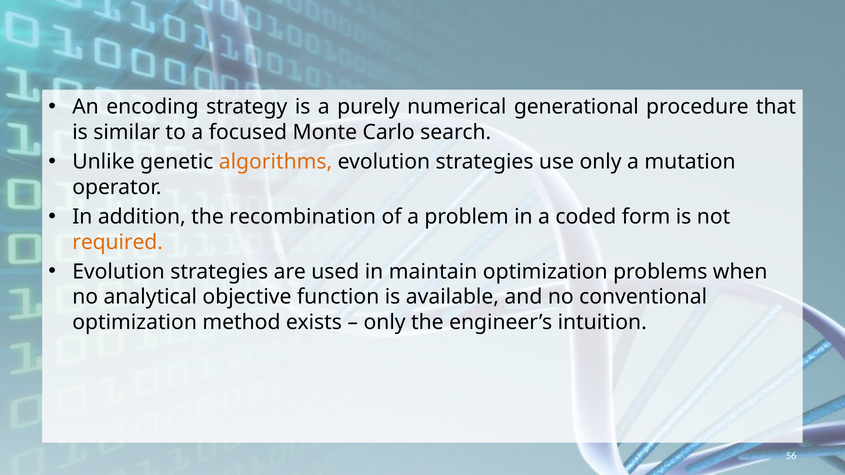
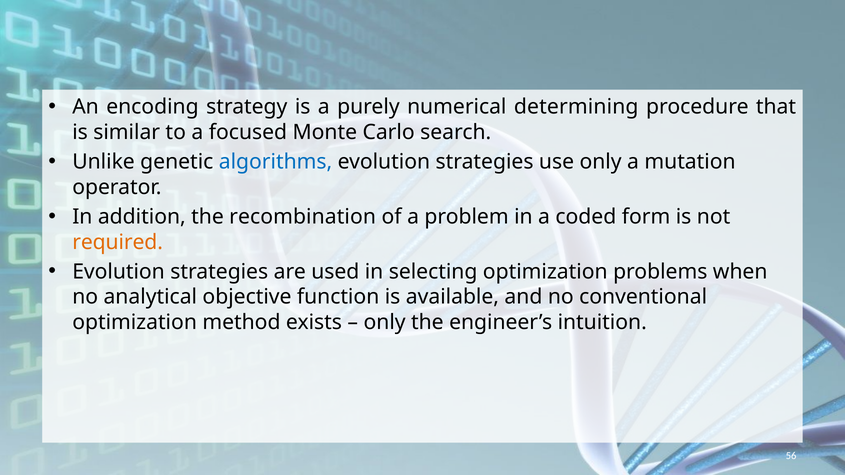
generational: generational -> determining
algorithms colour: orange -> blue
maintain: maintain -> selecting
